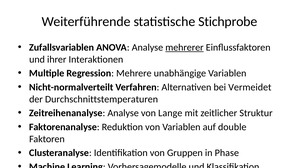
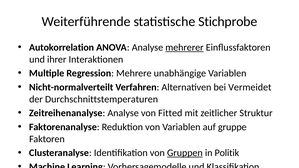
Zufallsvariablen: Zufallsvariablen -> Autokorrelation
Lange: Lange -> Fitted
double: double -> gruppe
Gruppen underline: none -> present
Phase: Phase -> Politik
